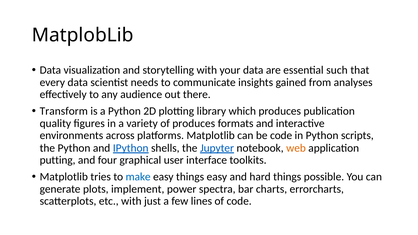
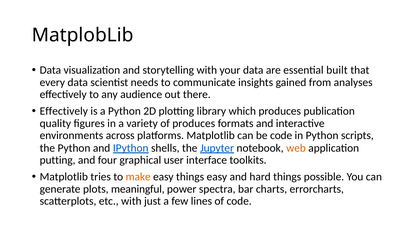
such: such -> built
Transform at (64, 111): Transform -> Effectively
make colour: blue -> orange
implement: implement -> meaningful
